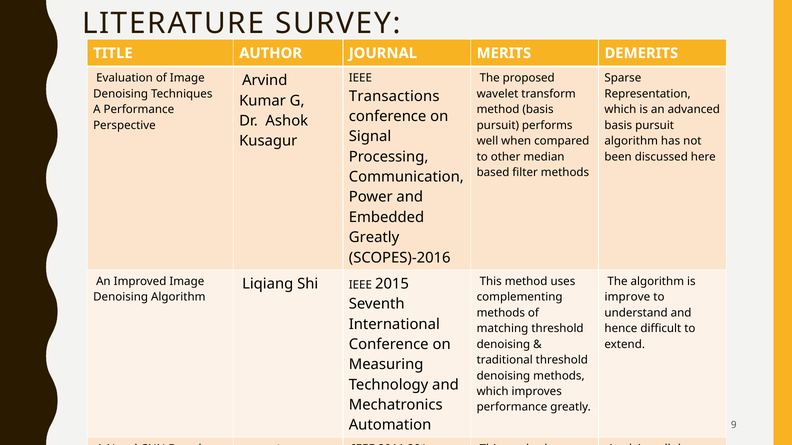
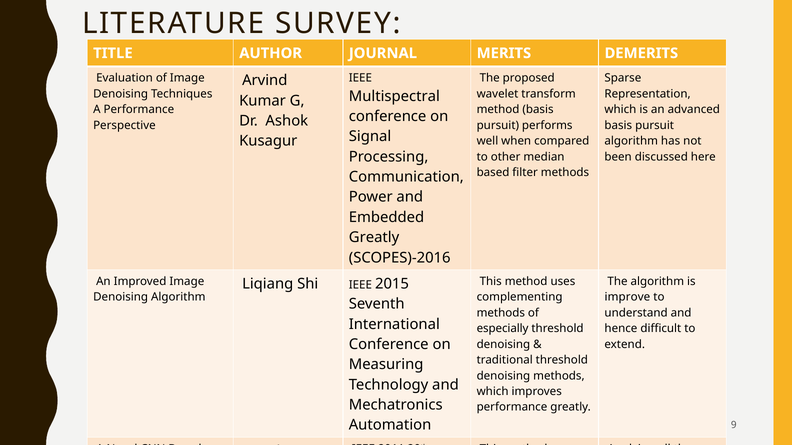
Transactions at (394, 96): Transactions -> Multispectral
matching: matching -> especially
